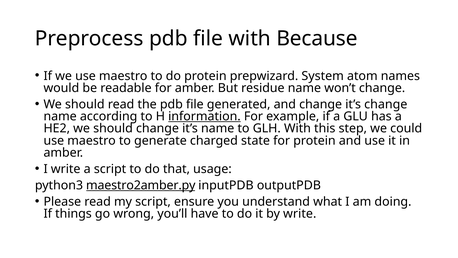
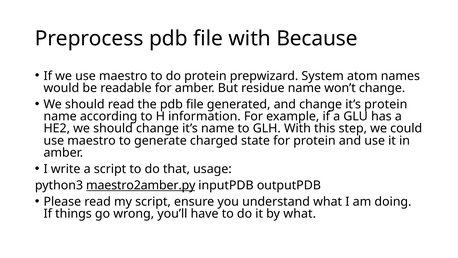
it’s change: change -> protein
information underline: present -> none
by write: write -> what
